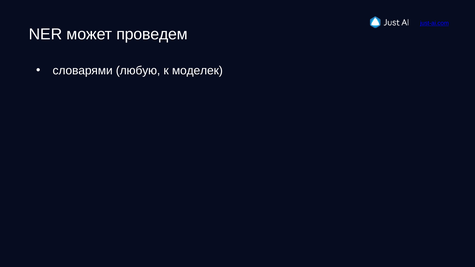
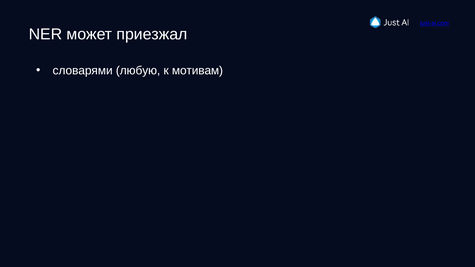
проведем: проведем -> приезжал
моделек: моделек -> мотивам
